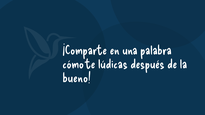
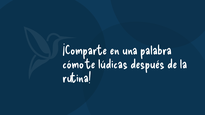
bueno: bueno -> rutina
